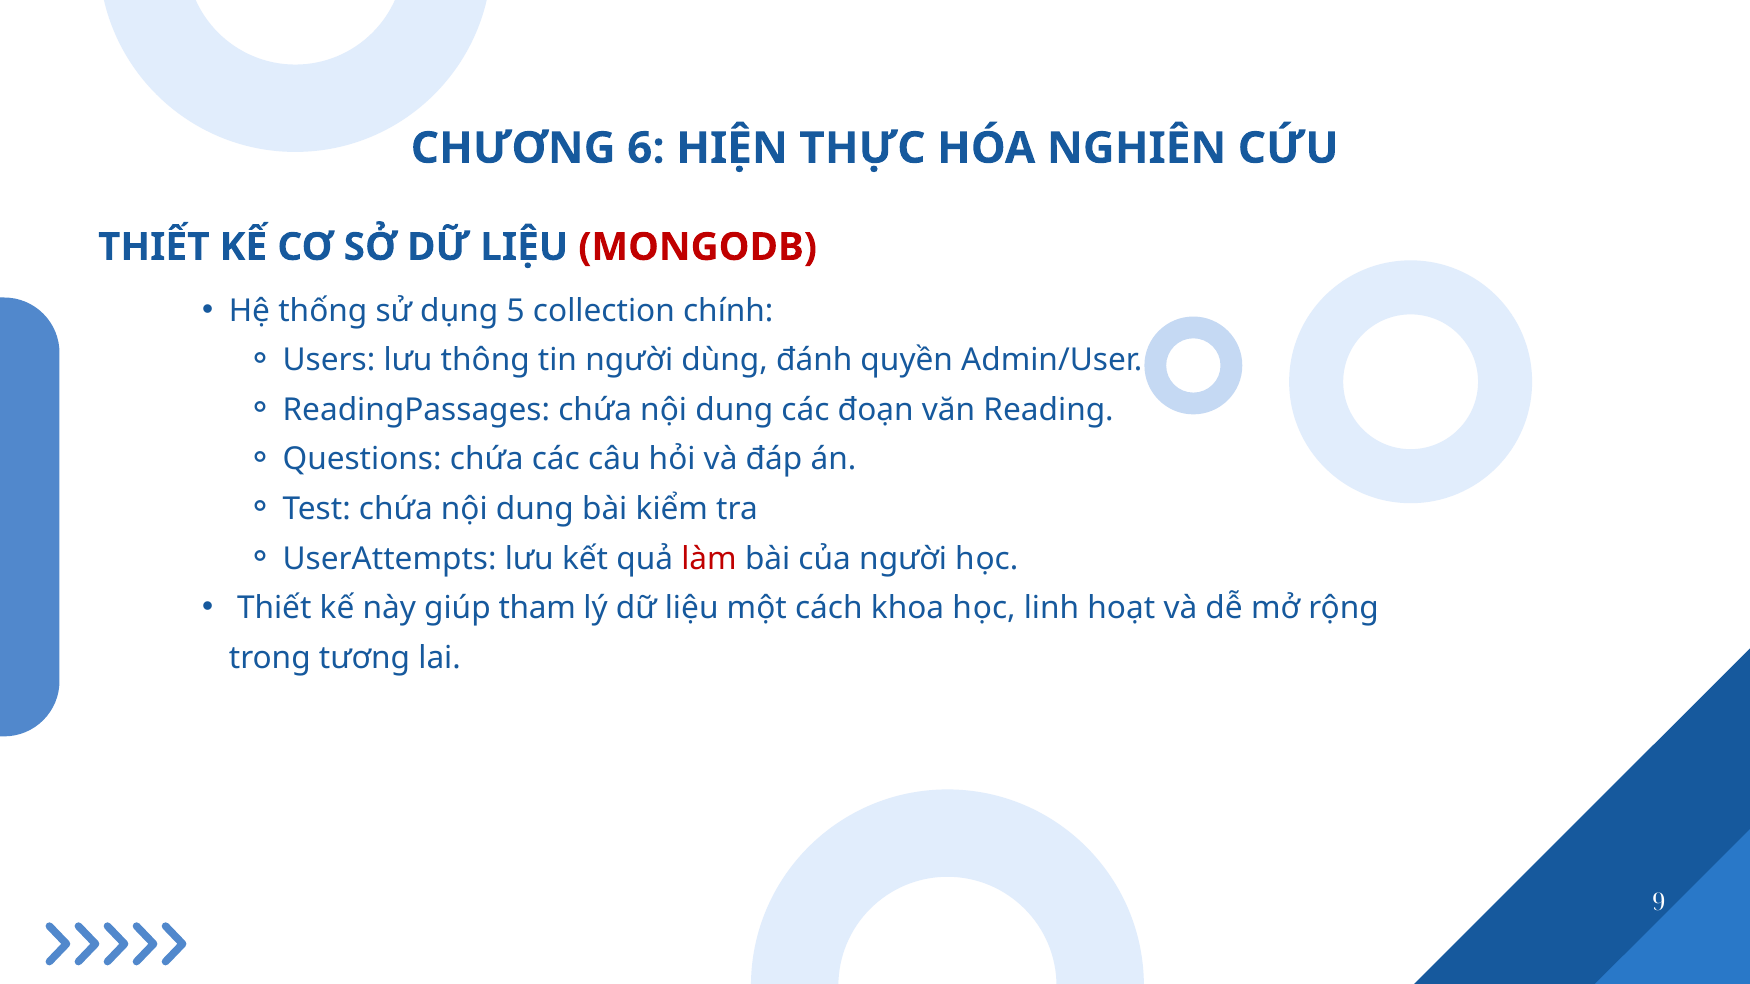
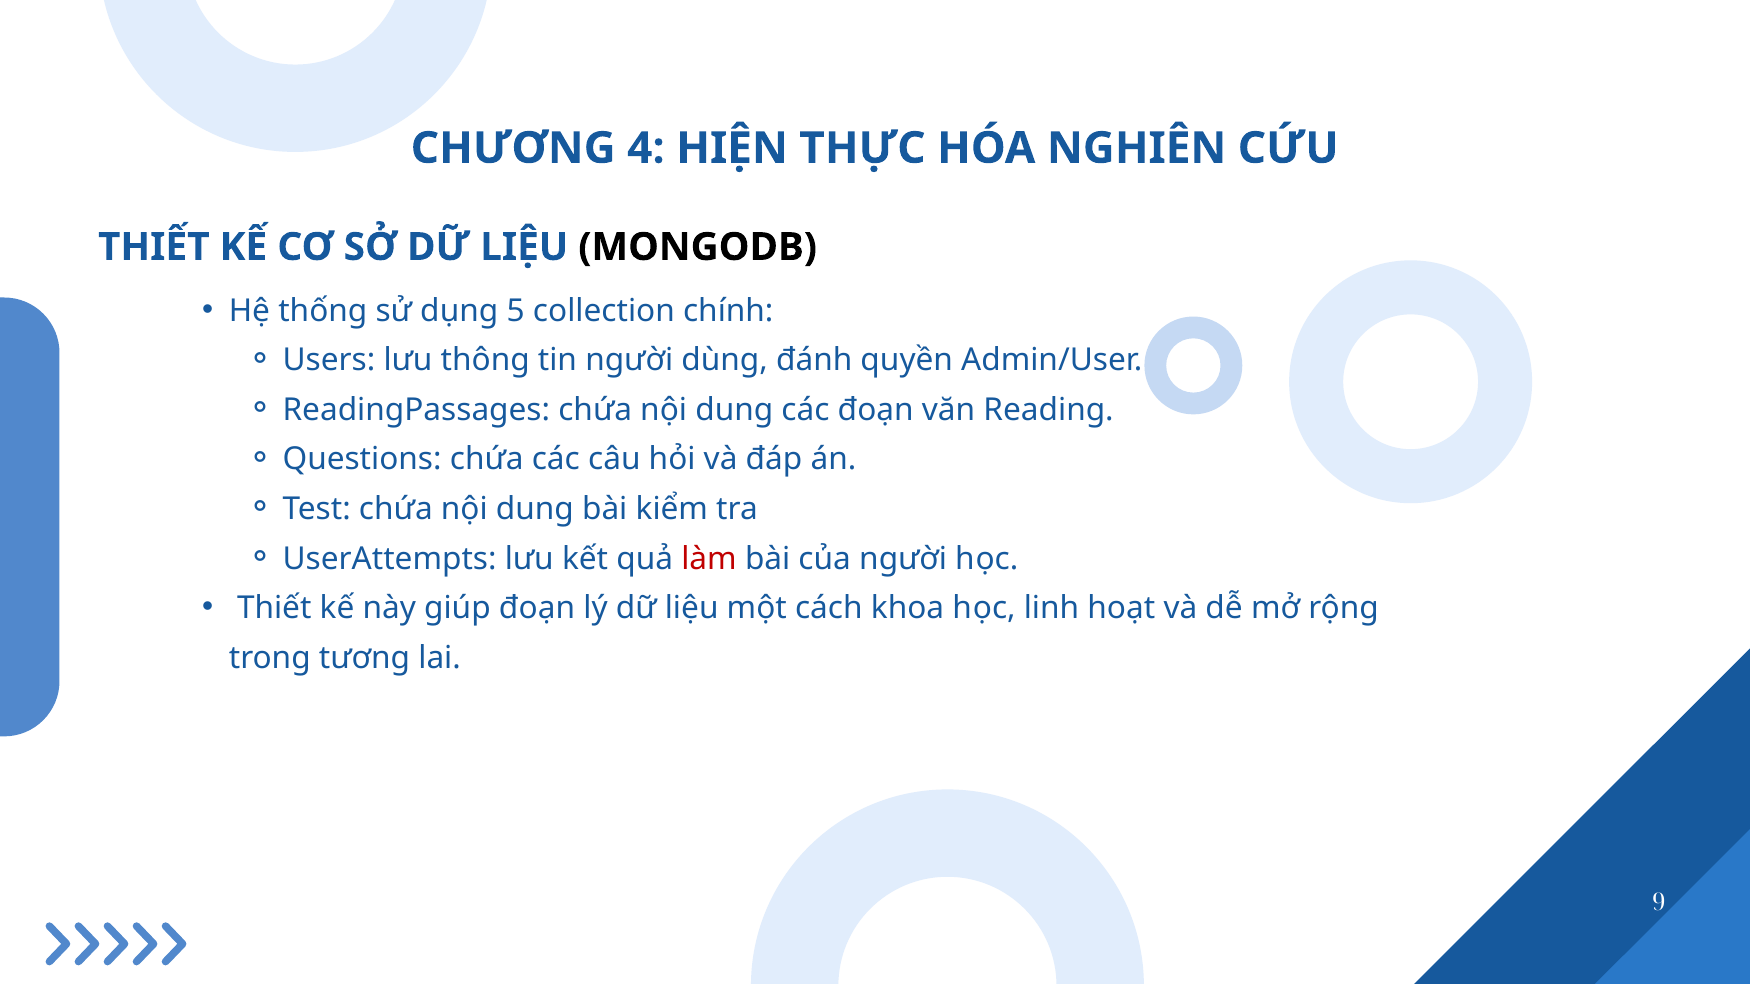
6: 6 -> 4
MONGODB colour: red -> black
giúp tham: tham -> đoạn
